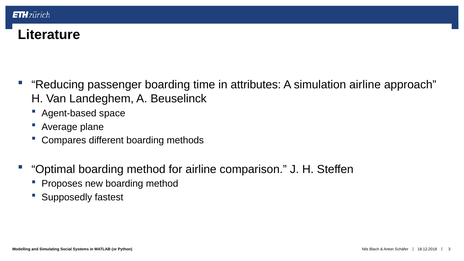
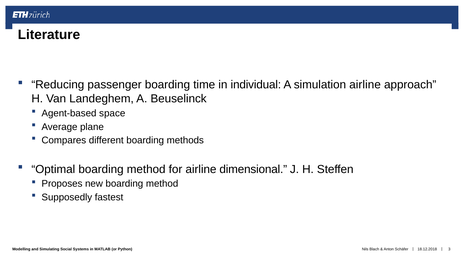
attributes: attributes -> individual
comparison: comparison -> dimensional
